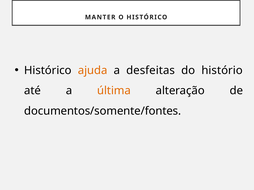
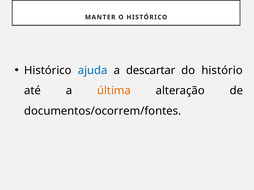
ajuda colour: orange -> blue
desfeitas: desfeitas -> descartar
documentos/somente/fontes: documentos/somente/fontes -> documentos/ocorrem/fontes
